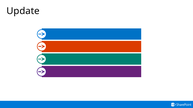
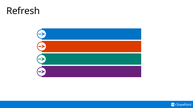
Update: Update -> Refresh
